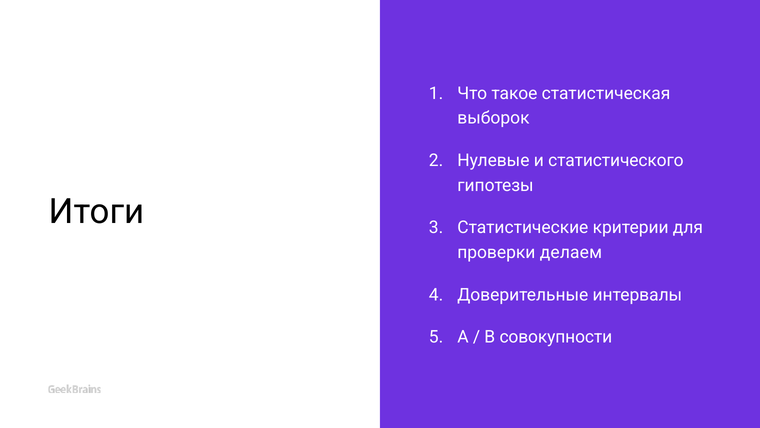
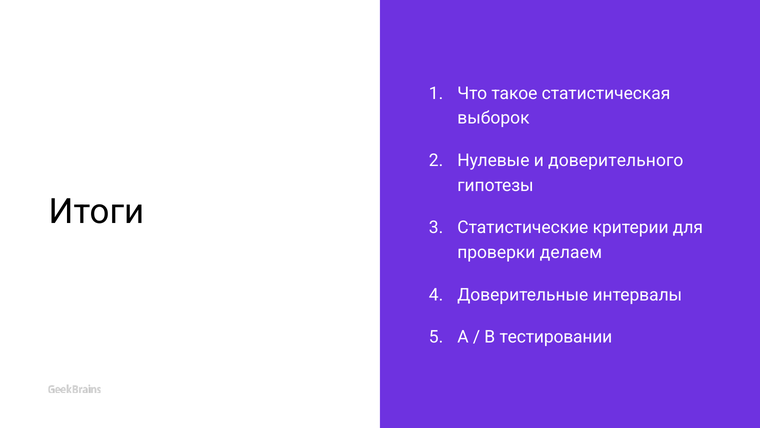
статистического: статистического -> доверительного
совокупности: совокупности -> тестировании
